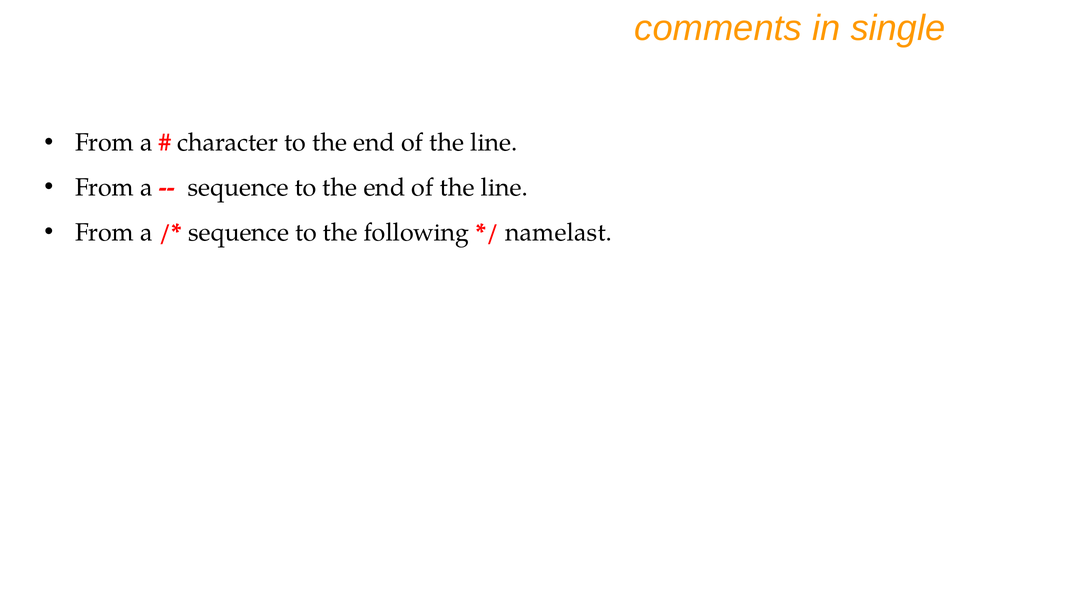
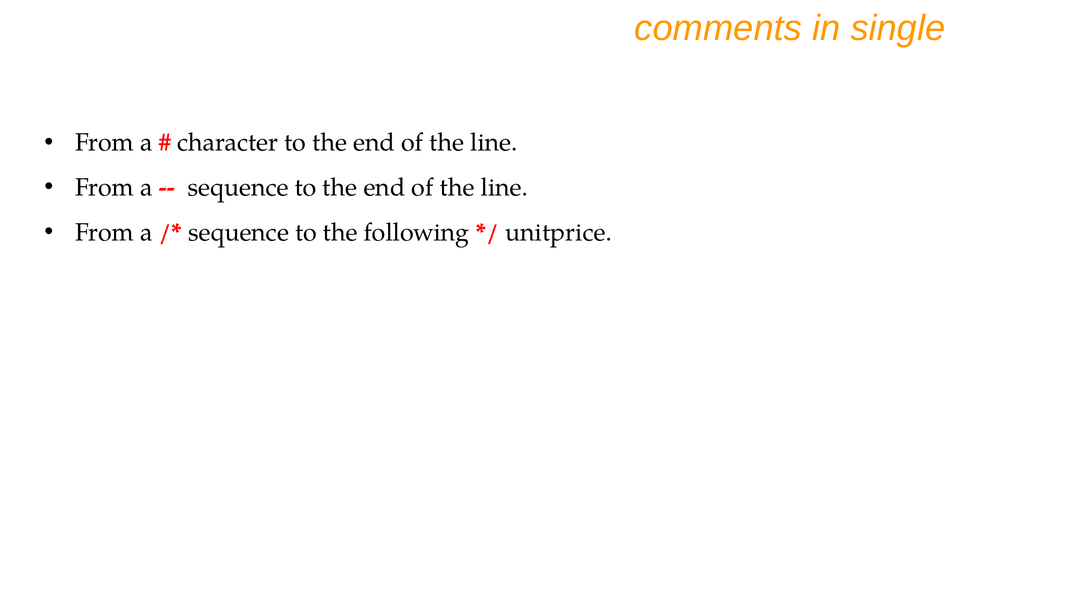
namelast: namelast -> unitprice
